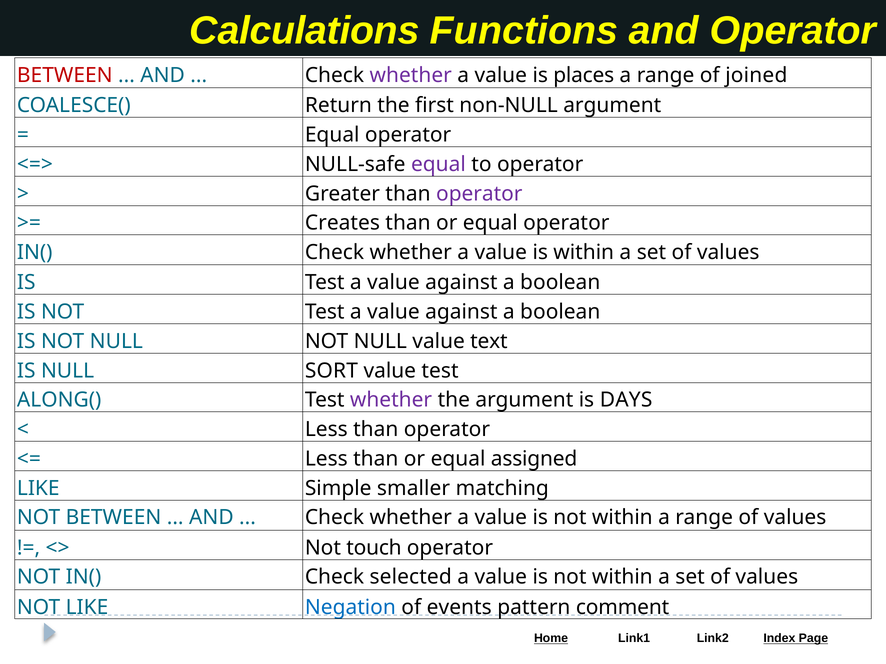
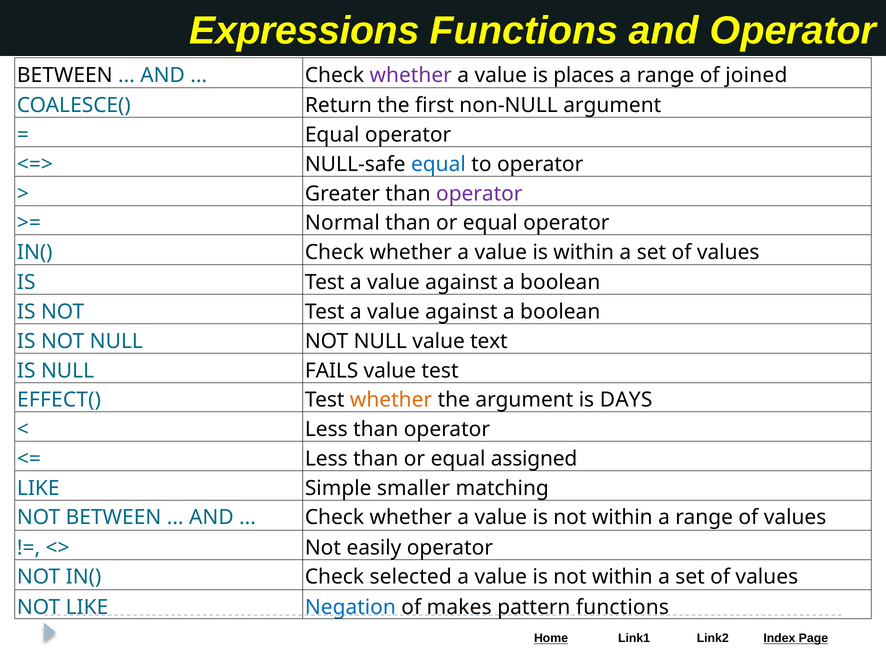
Calculations: Calculations -> Expressions
BETWEEN at (65, 75) colour: red -> black
equal at (438, 164) colour: purple -> blue
Creates: Creates -> Normal
SORT: SORT -> FAILS
ALONG(: ALONG( -> EFFECT(
whether at (391, 400) colour: purple -> orange
touch: touch -> easily
events: events -> makes
pattern comment: comment -> functions
